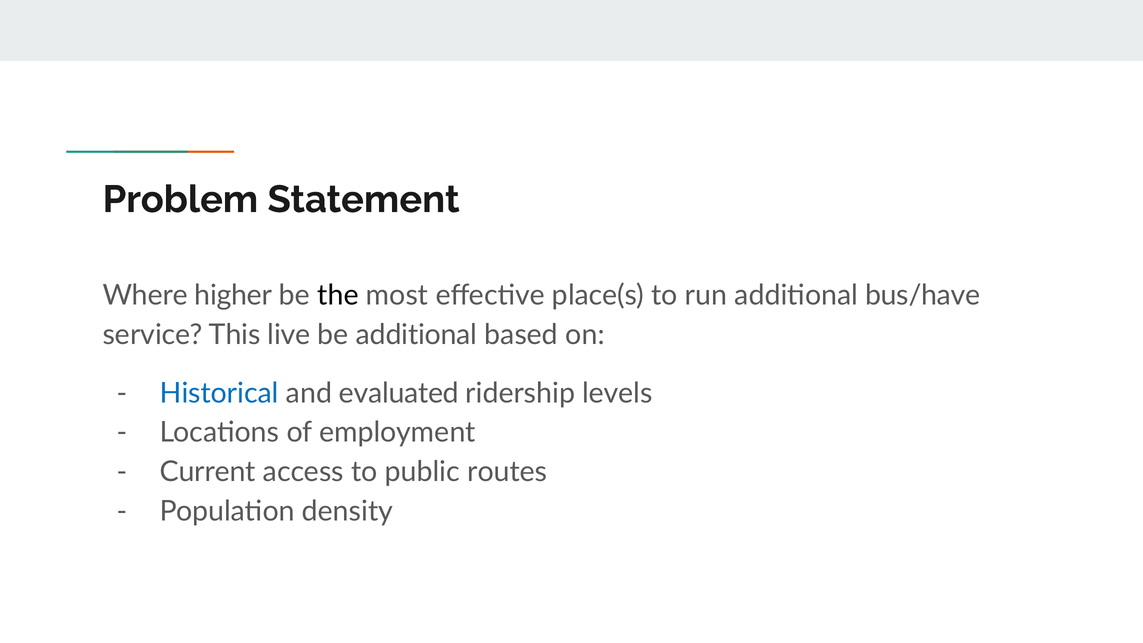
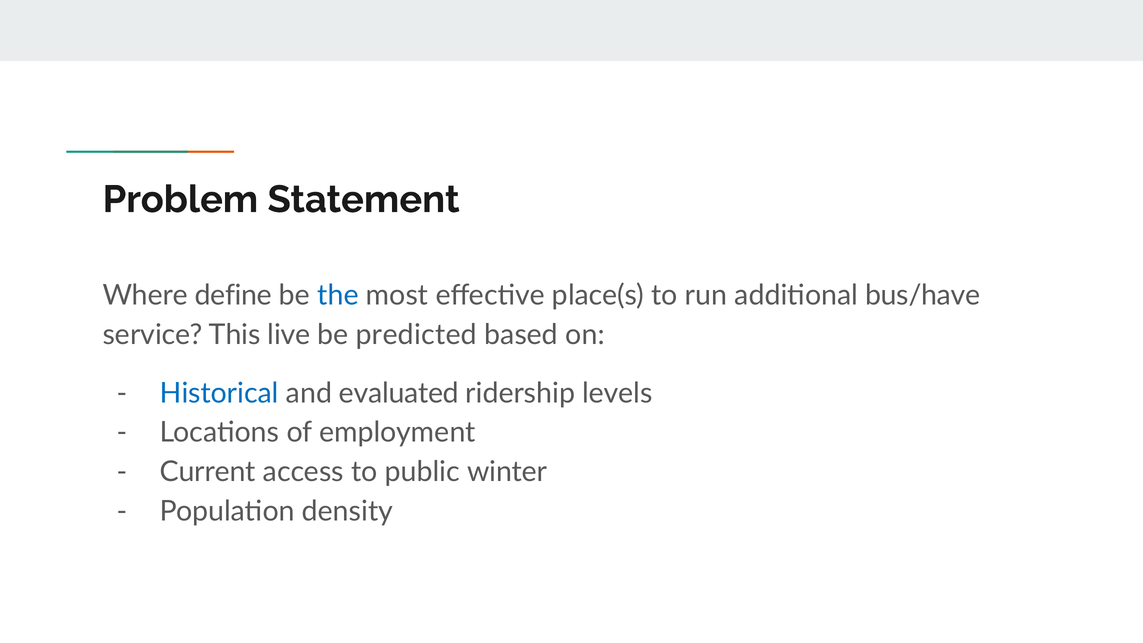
higher: higher -> define
the colour: black -> blue
be additional: additional -> predicted
routes: routes -> winter
